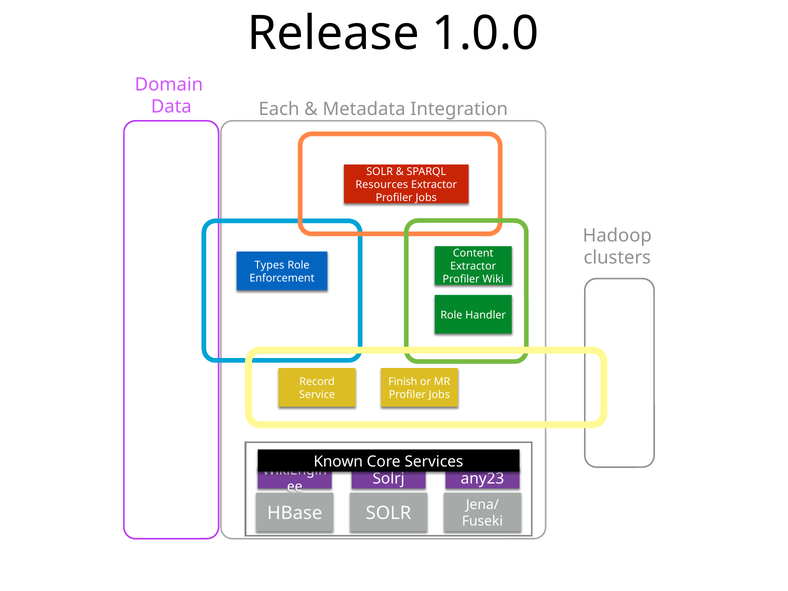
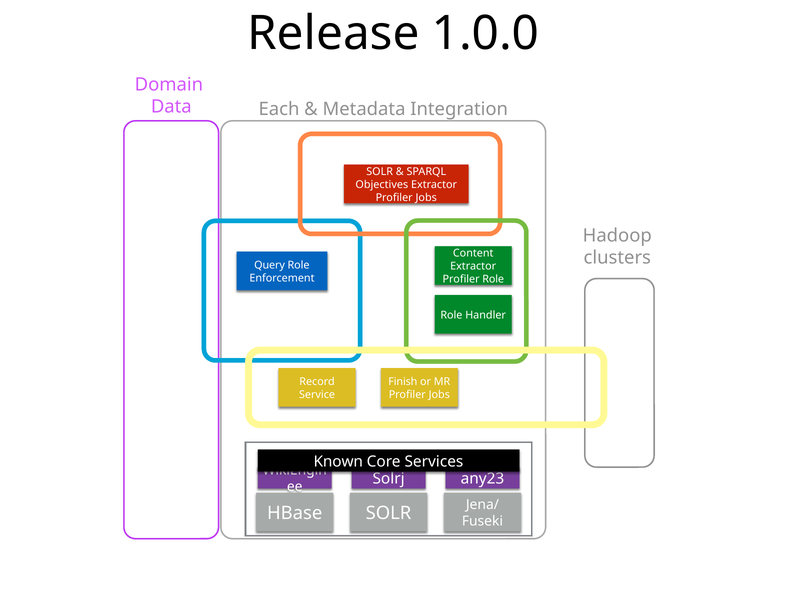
Resources: Resources -> Objectives
Types: Types -> Query
Profiler Wiki: Wiki -> Role
